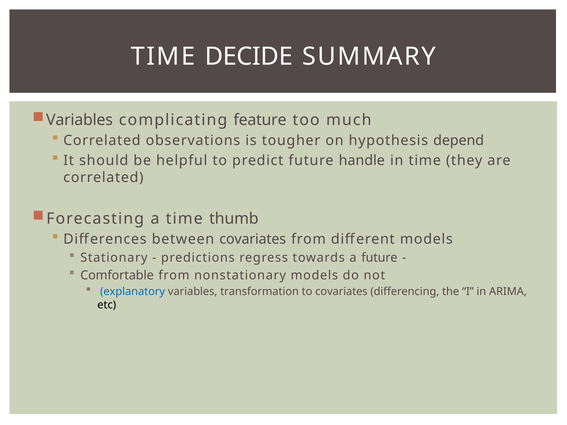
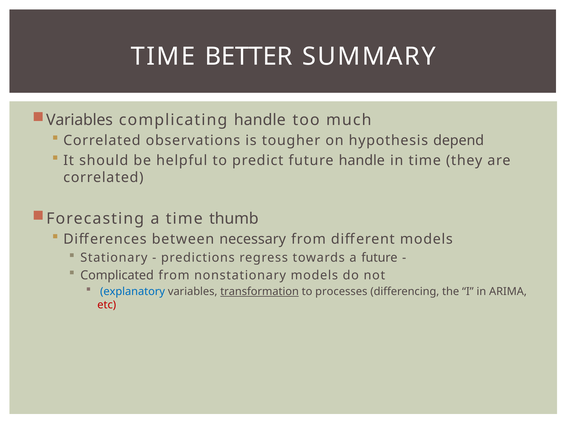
DECIDE: DECIDE -> BETTER
complicating feature: feature -> handle
between covariates: covariates -> necessary
Comfortable: Comfortable -> Complicated
transformation underline: none -> present
to covariates: covariates -> processes
etc colour: black -> red
